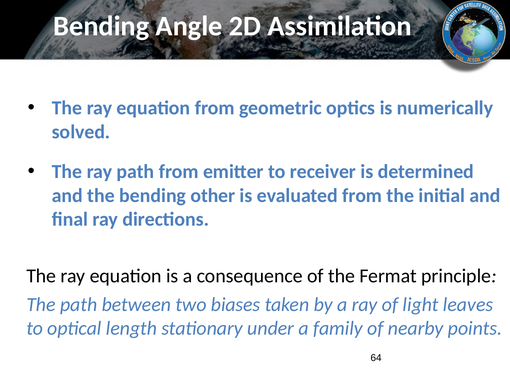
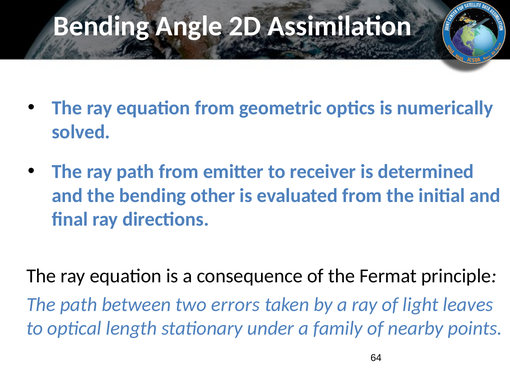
biases: biases -> errors
